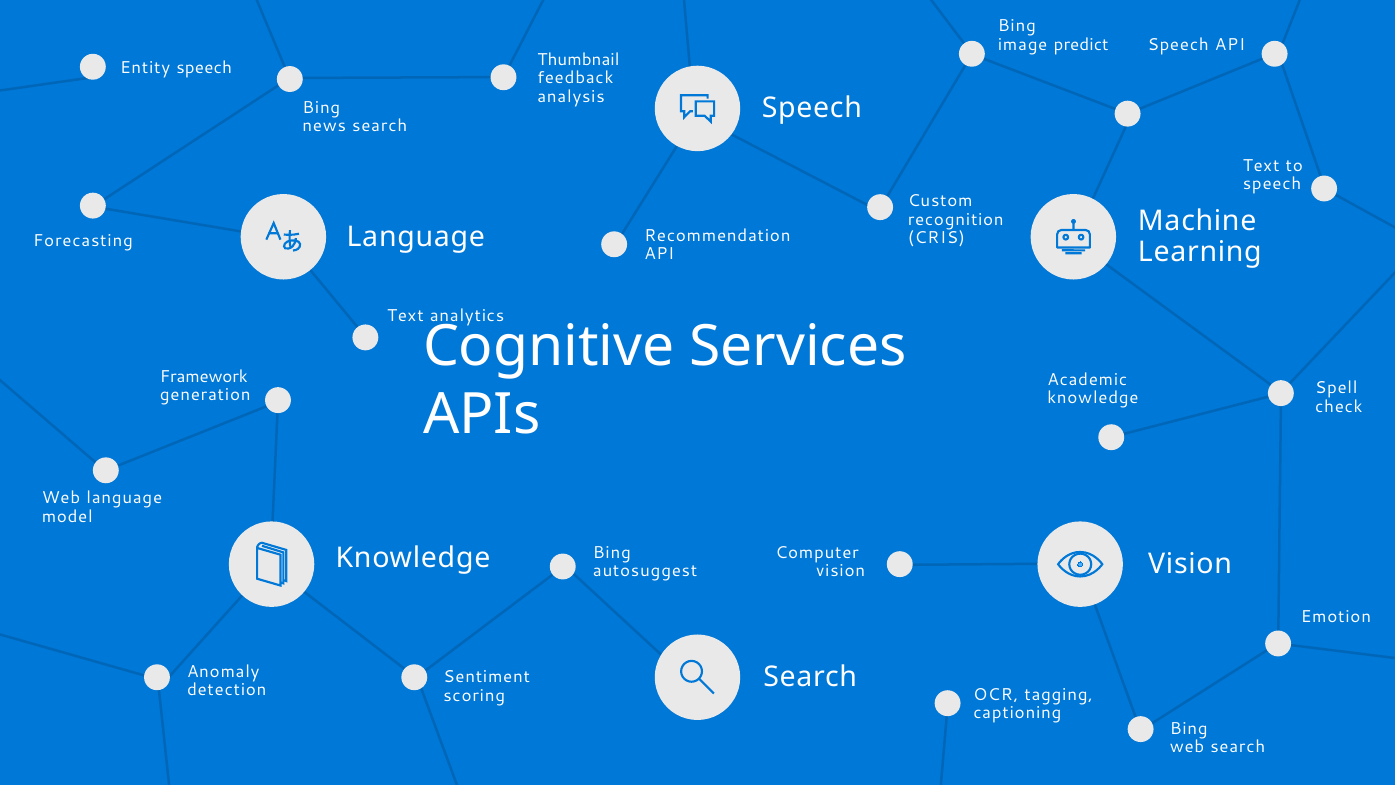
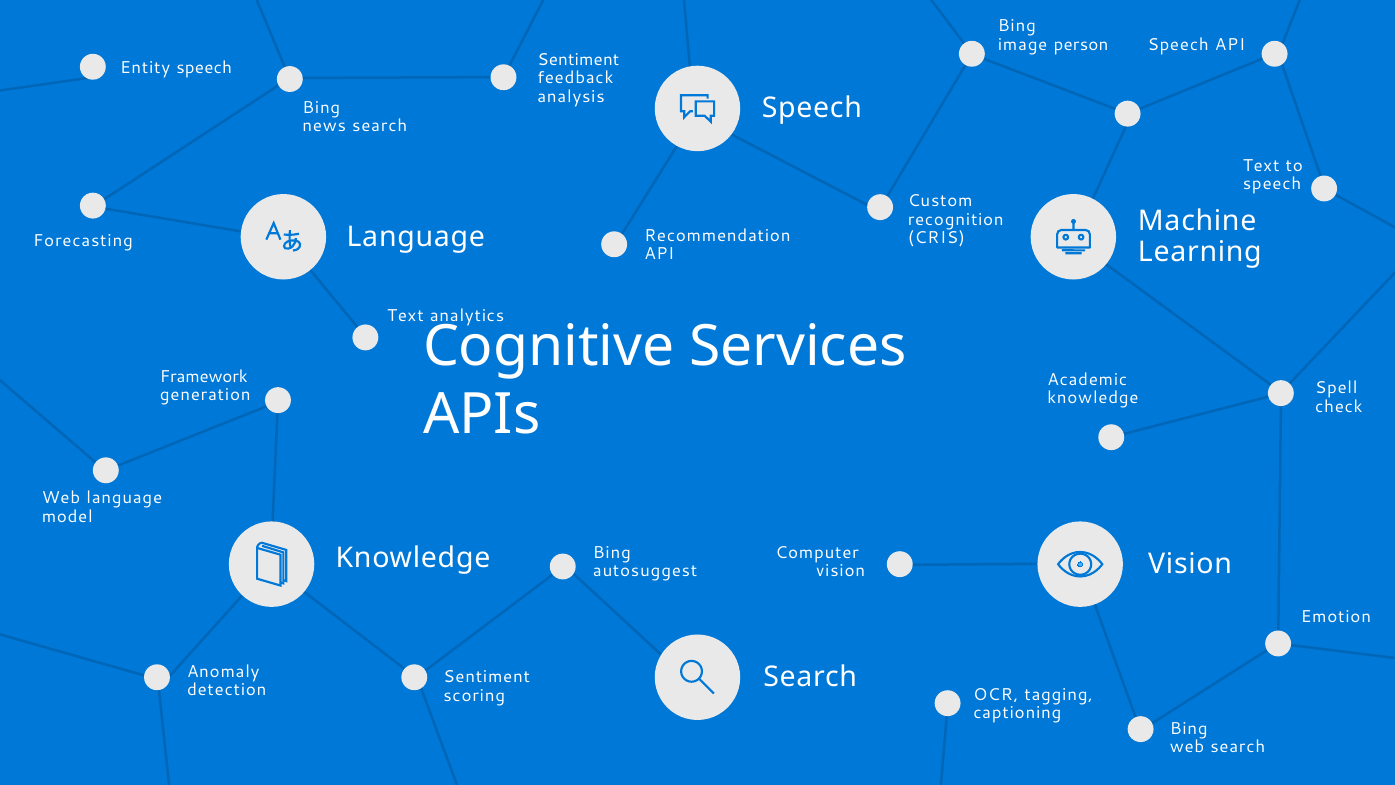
predict: predict -> person
Thumbnail at (578, 60): Thumbnail -> Sentiment
